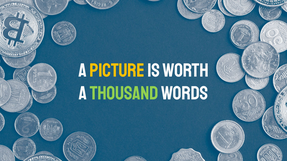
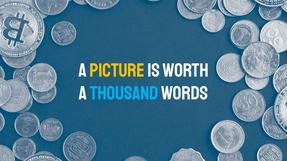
thousand colour: light green -> light blue
